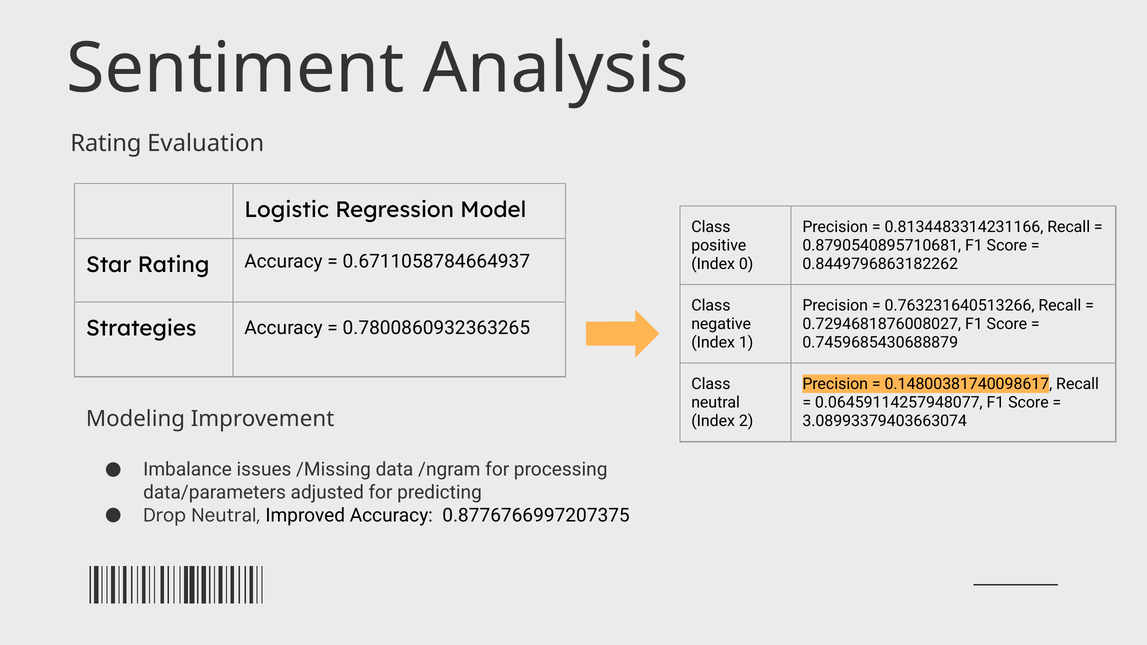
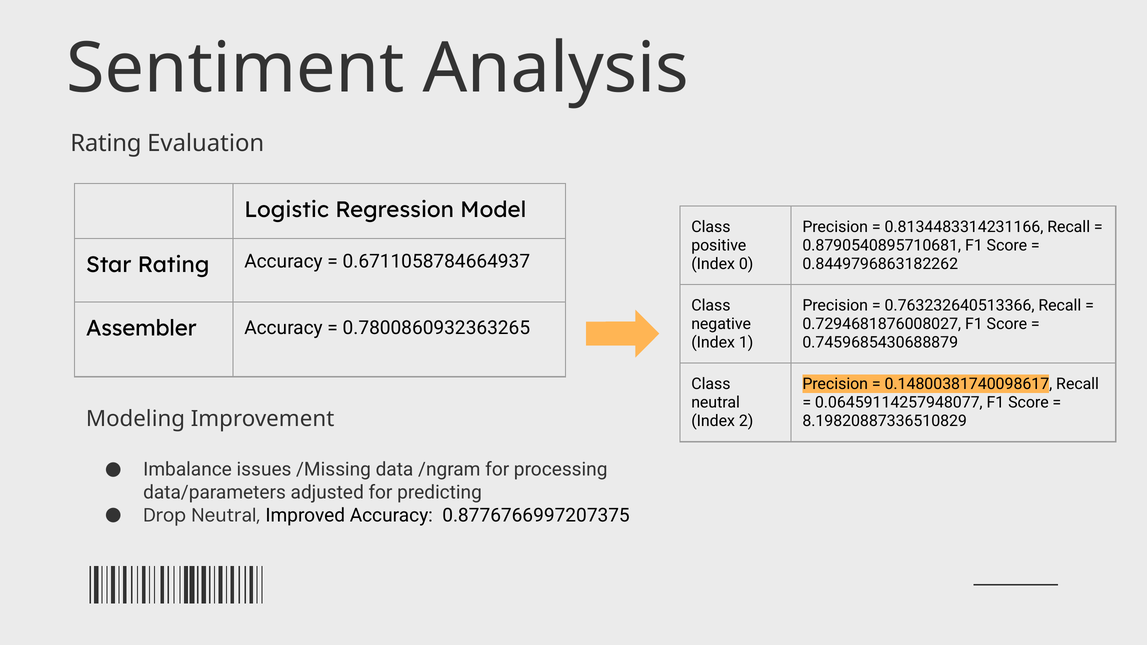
0.763231640513266: 0.763231640513266 -> 0.763232640513366
Strategies: Strategies -> Assembler
3.08993379403663074: 3.08993379403663074 -> 8.19820887336510829
